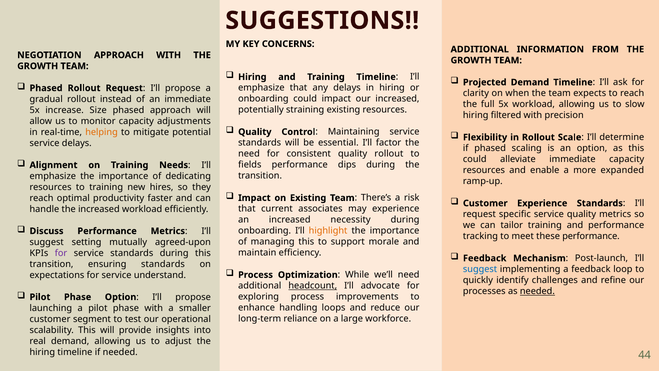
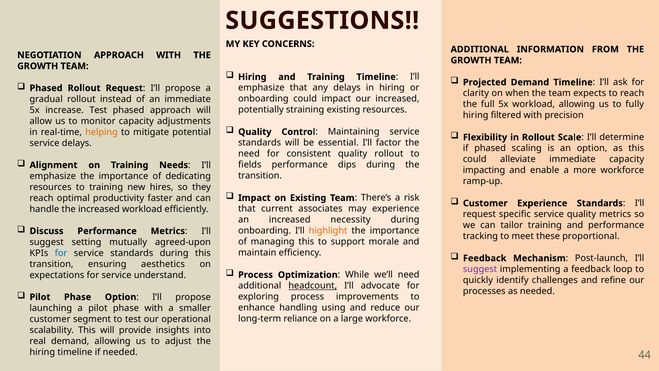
slow: slow -> fully
increase Size: Size -> Test
resources at (484, 170): resources -> impacting
more expanded: expanded -> workforce
these performance: performance -> proportional
for at (61, 253) colour: purple -> blue
ensuring standards: standards -> aesthetics
suggest at (480, 269) colour: blue -> purple
needed at (537, 291) underline: present -> none
loops: loops -> using
